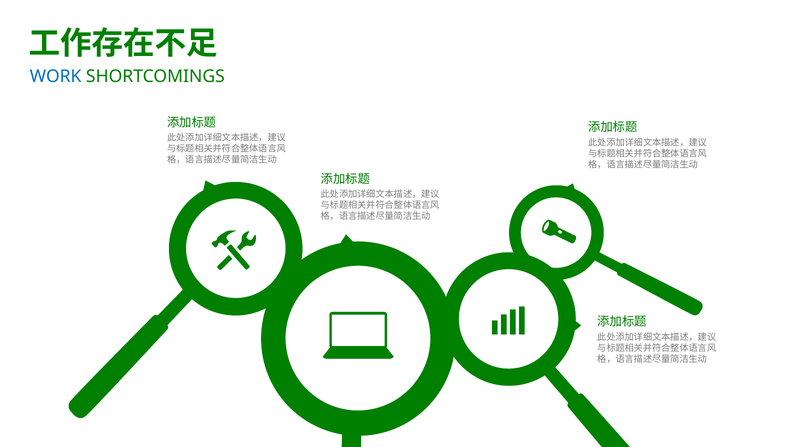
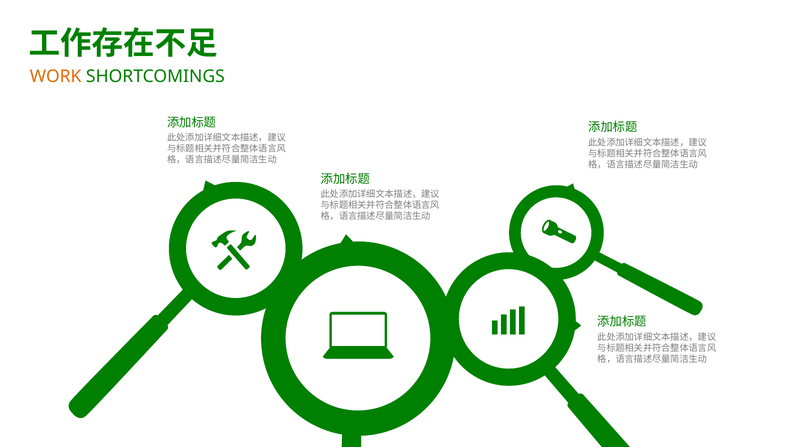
WORK colour: blue -> orange
